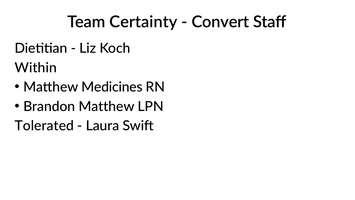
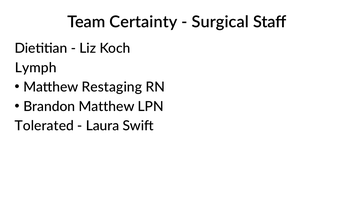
Convert: Convert -> Surgical
Within: Within -> Lymph
Medicines: Medicines -> Restaging
